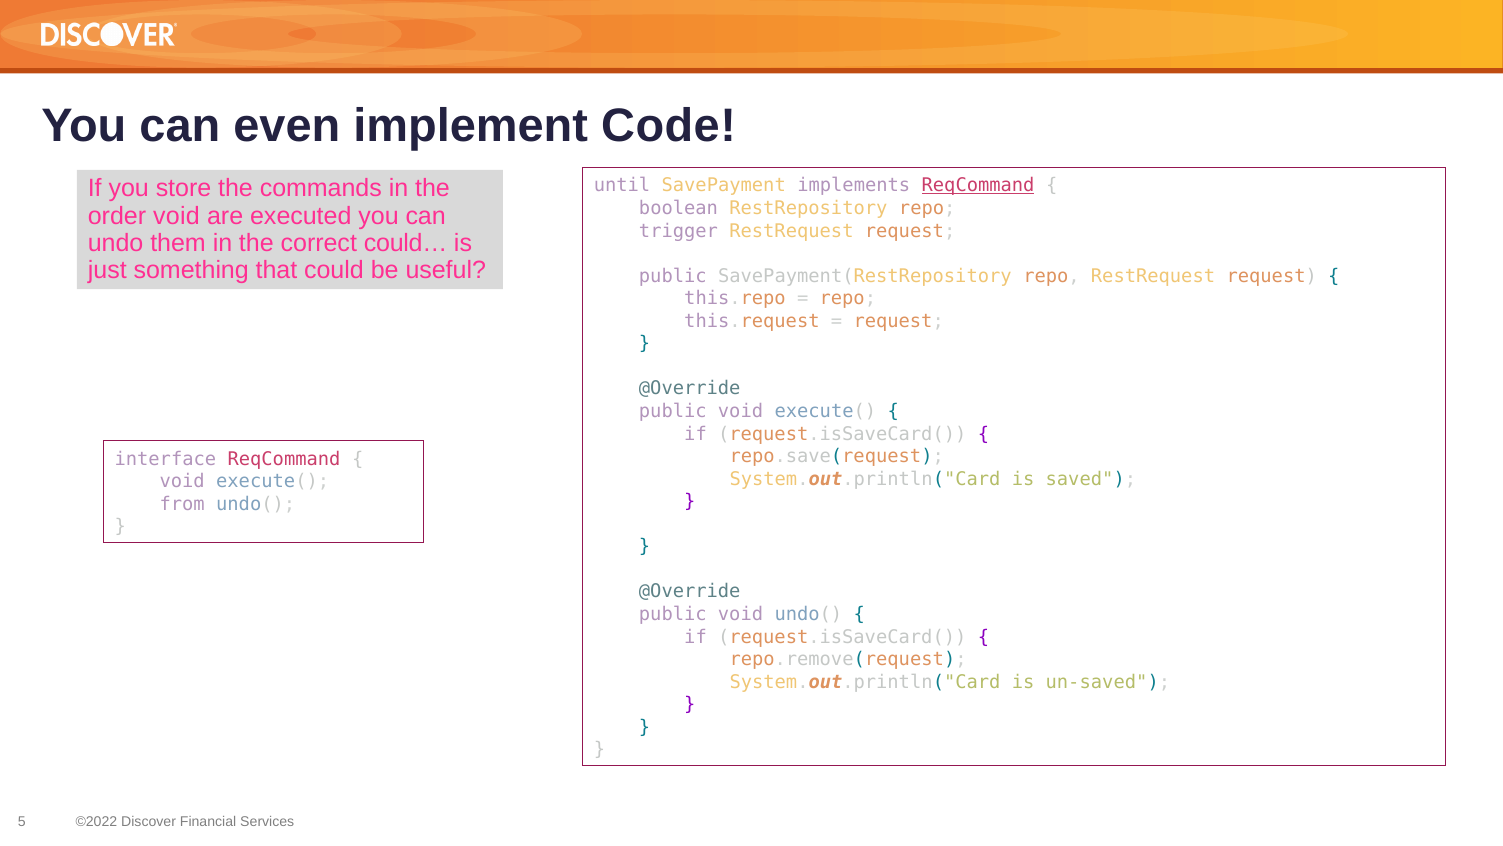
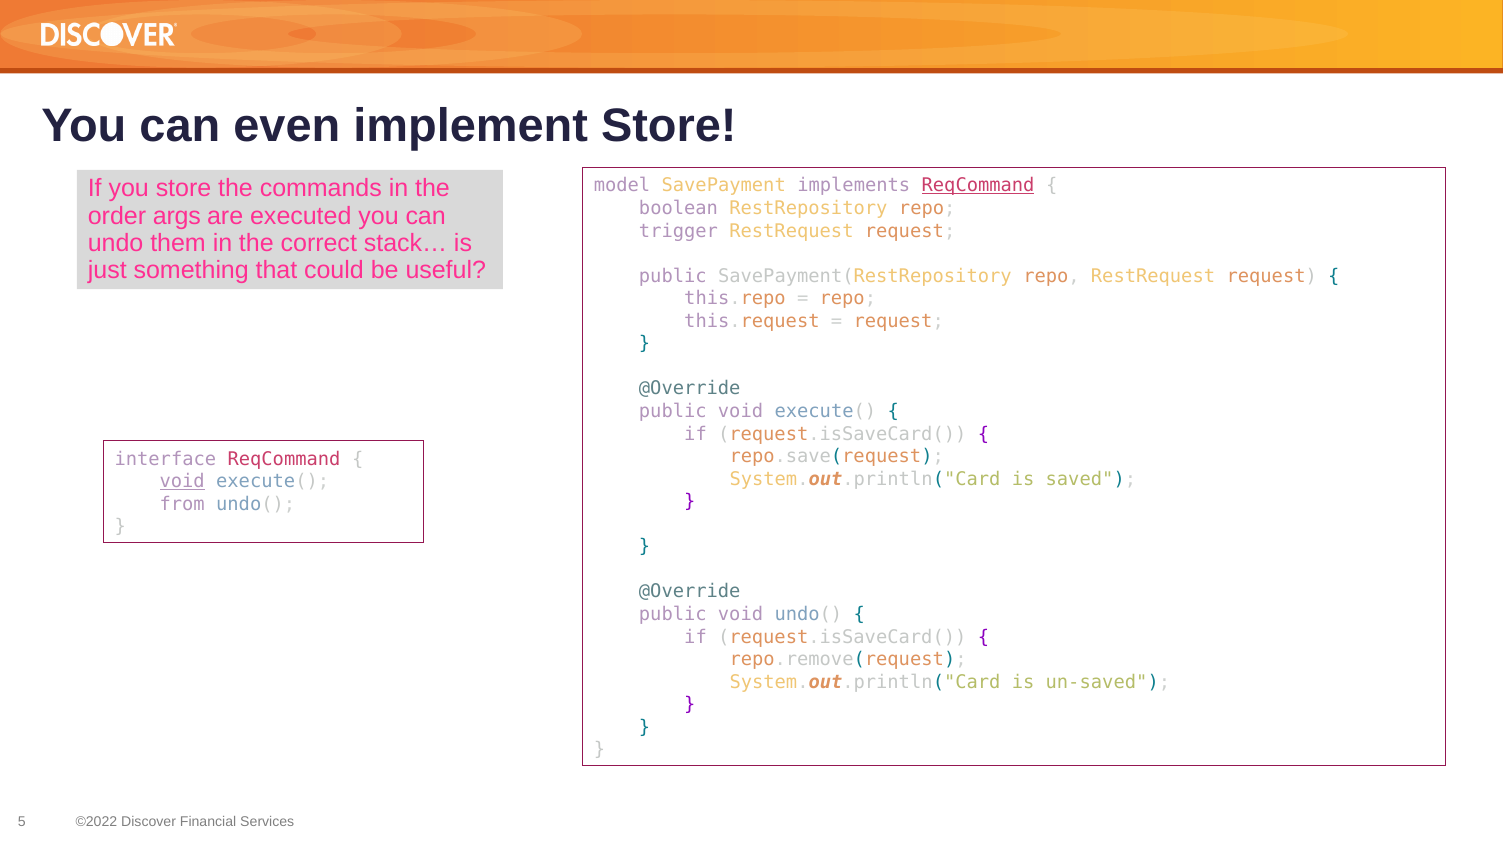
implement Code: Code -> Store
until: until -> model
order void: void -> args
could…: could… -> stack…
void at (182, 481) underline: none -> present
